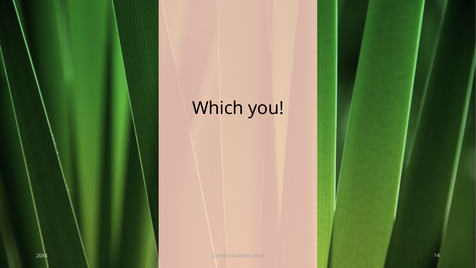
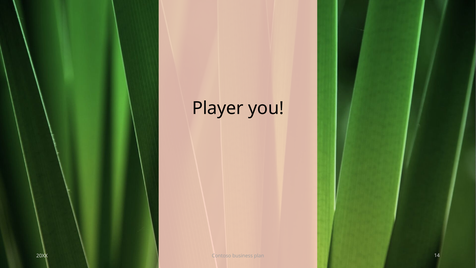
Which: Which -> Player
